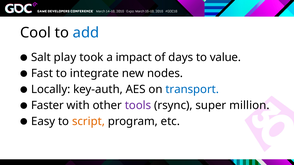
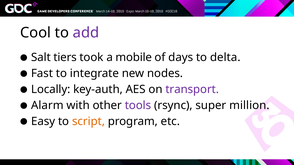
add colour: blue -> purple
play: play -> tiers
impact: impact -> mobile
value: value -> delta
transport colour: blue -> purple
Faster: Faster -> Alarm
